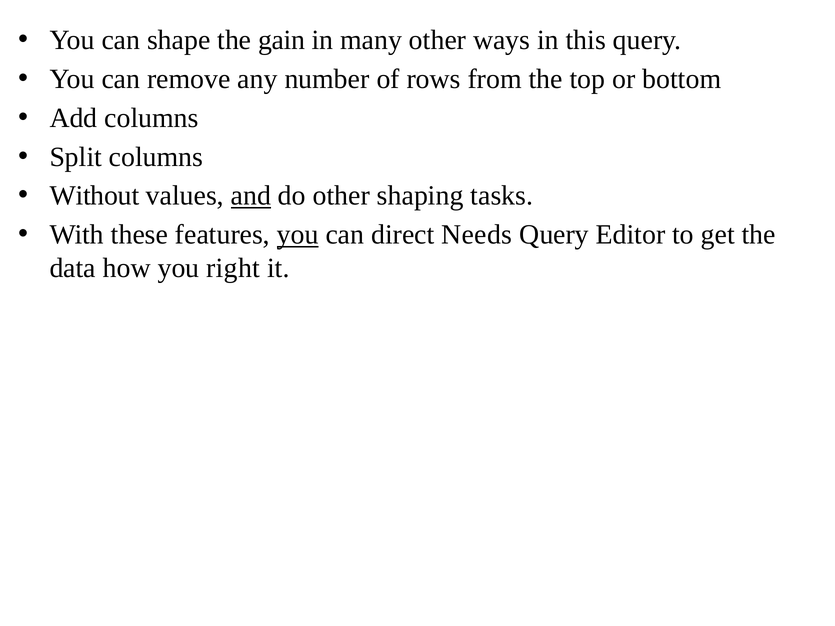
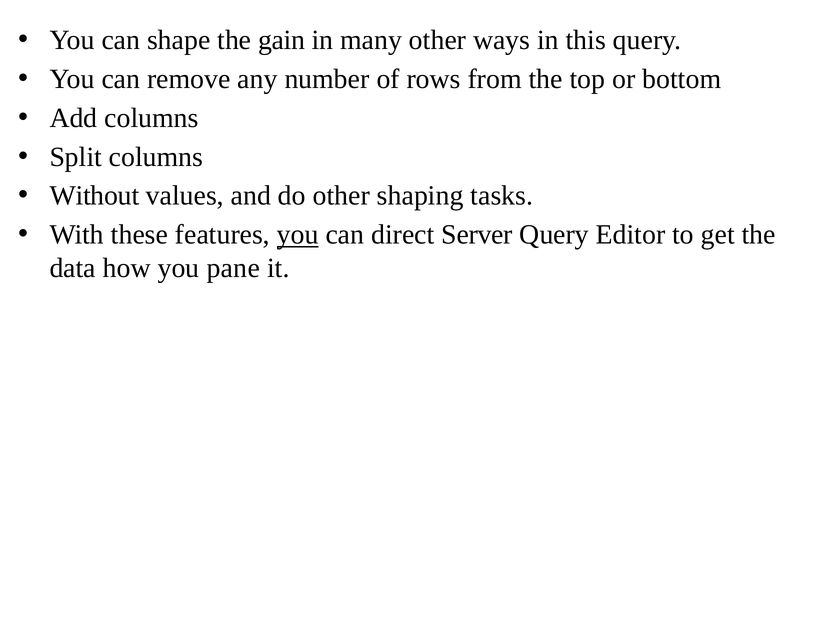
and underline: present -> none
Needs: Needs -> Server
right: right -> pane
